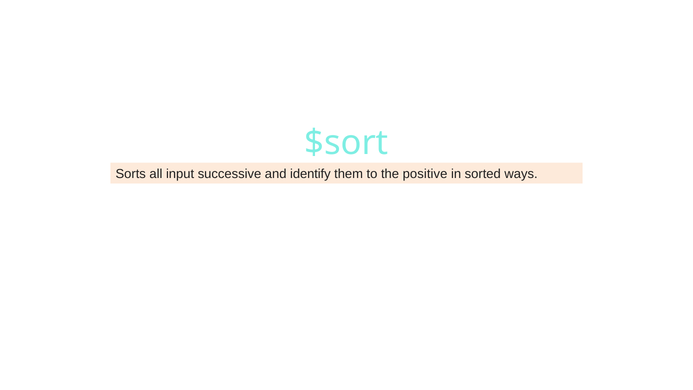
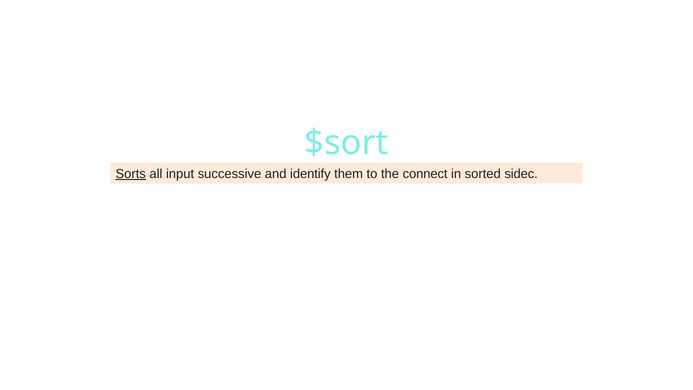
Sorts underline: none -> present
positive: positive -> connect
ways: ways -> sidec
